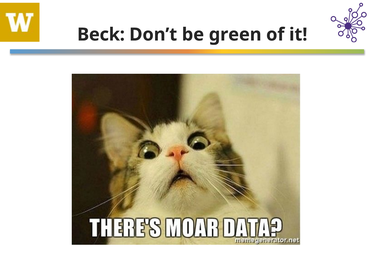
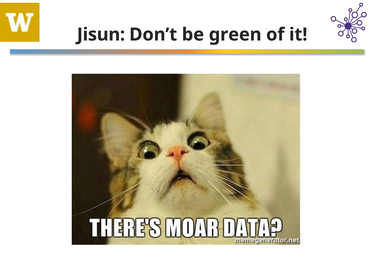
Beck: Beck -> Jisun
